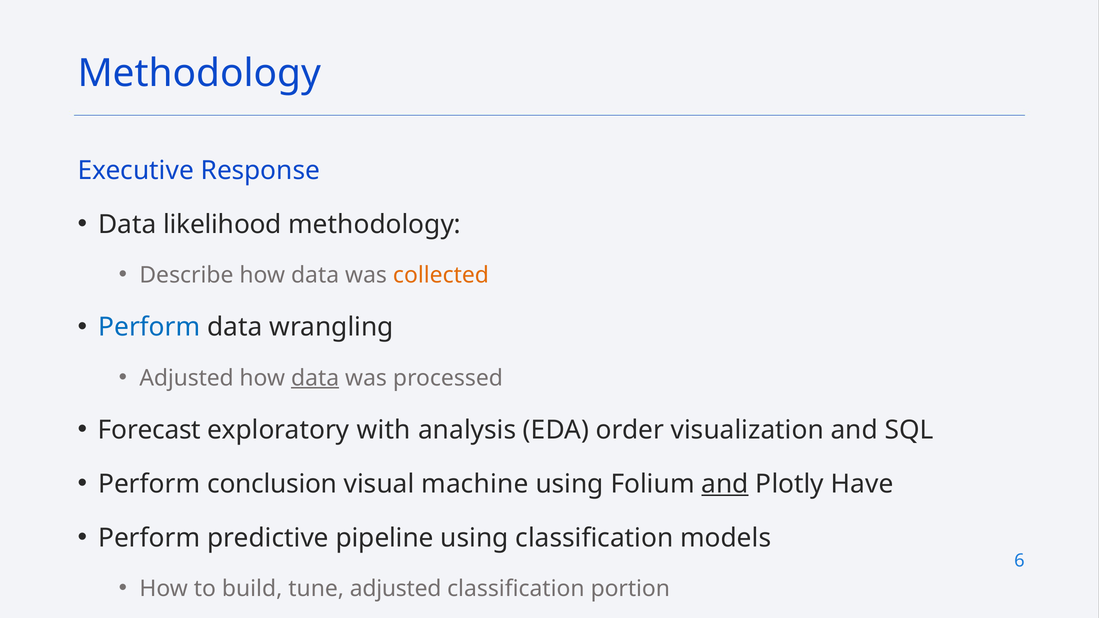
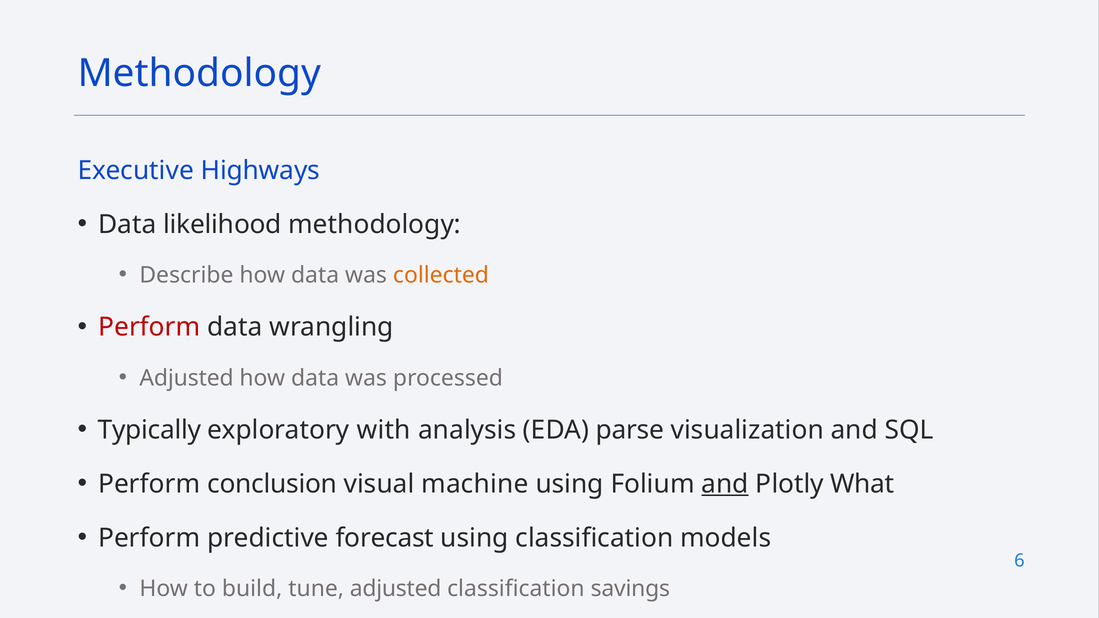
Response: Response -> Highways
Perform at (149, 327) colour: blue -> red
data at (315, 378) underline: present -> none
Forecast: Forecast -> Typically
order: order -> parse
Have: Have -> What
pipeline: pipeline -> forecast
portion: portion -> savings
